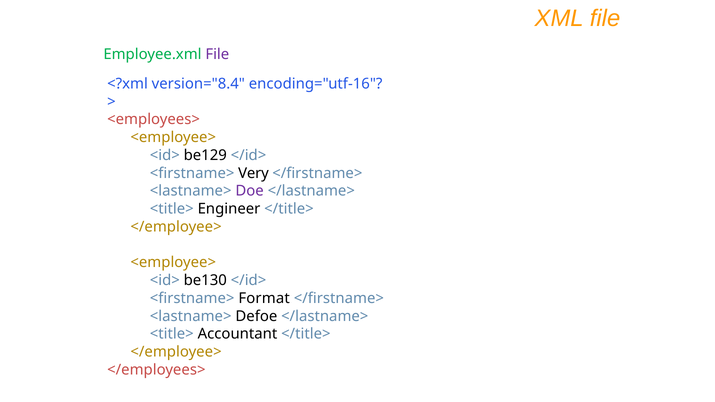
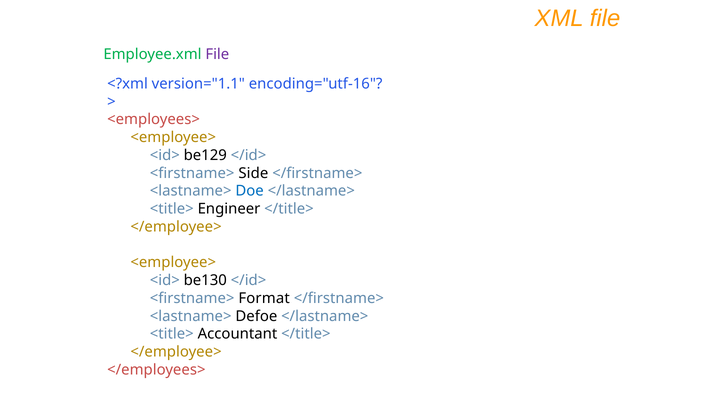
version="8.4: version="8.4 -> version="1.1
Very: Very -> Side
Doe colour: purple -> blue
